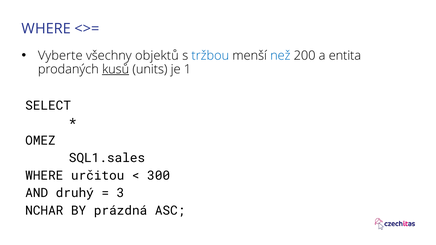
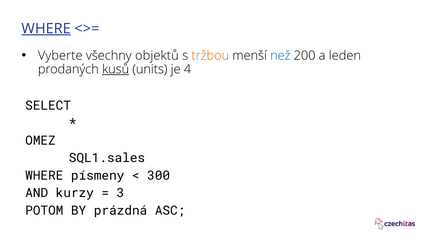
WHERE at (46, 29) underline: none -> present
tržbou colour: blue -> orange
entita: entita -> leden
1: 1 -> 4
určitou: určitou -> písmeny
druhý: druhý -> kurzy
NCHAR: NCHAR -> POTOM
